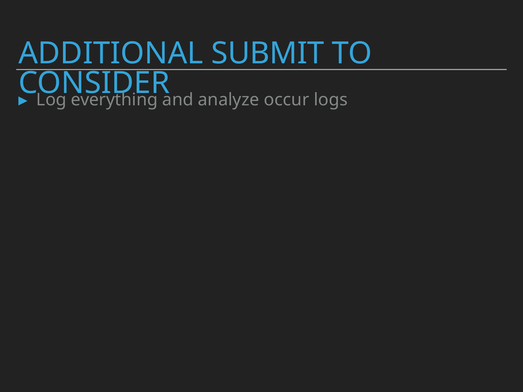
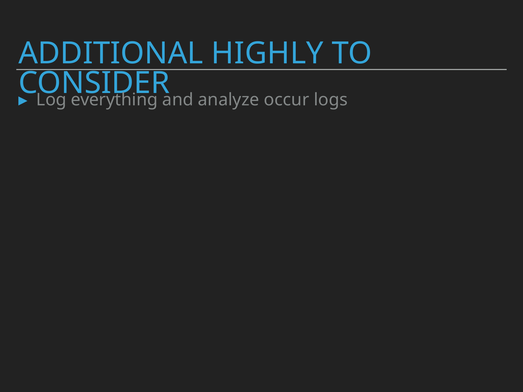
SUBMIT: SUBMIT -> HIGHLY
